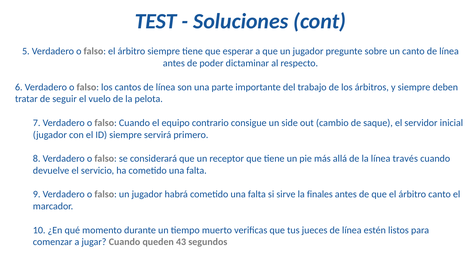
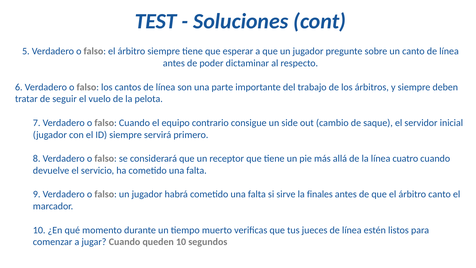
través: través -> cuatro
queden 43: 43 -> 10
